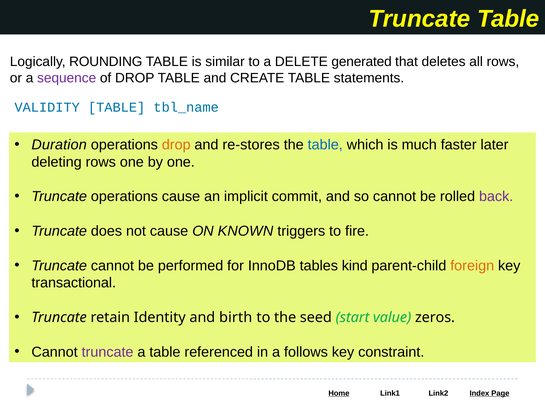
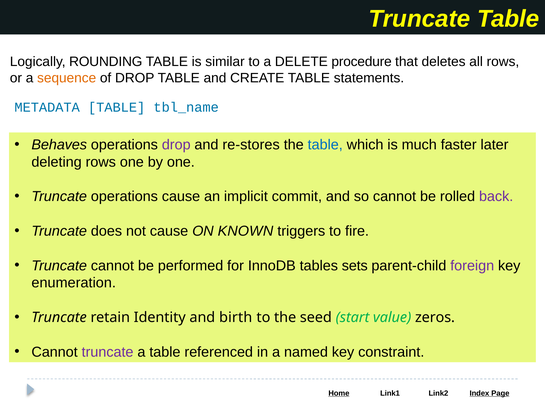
generated: generated -> procedure
sequence colour: purple -> orange
VALIDITY: VALIDITY -> METADATA
Duration: Duration -> Behaves
drop at (176, 145) colour: orange -> purple
kind: kind -> sets
foreign colour: orange -> purple
transactional: transactional -> enumeration
follows: follows -> named
